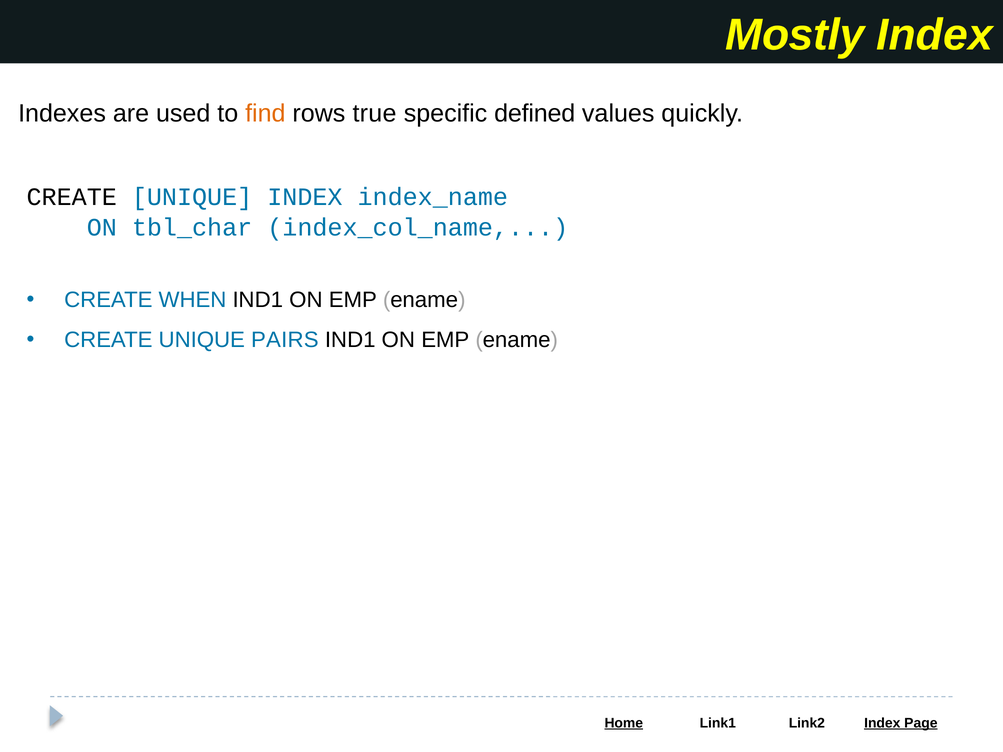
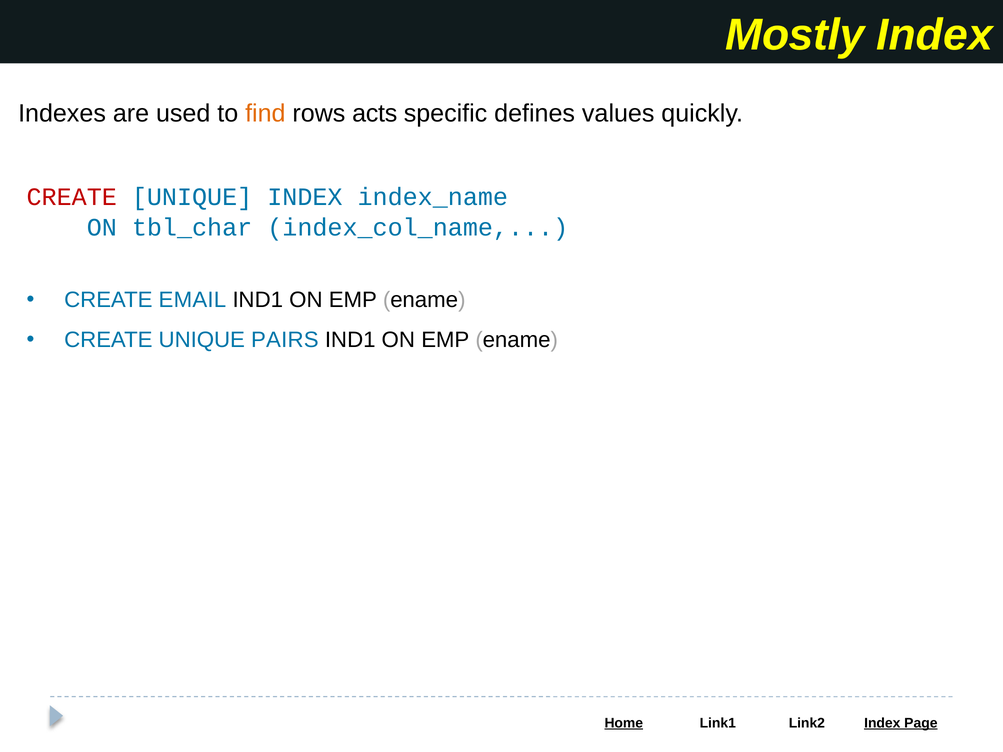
true: true -> acts
defined: defined -> defines
CREATE at (72, 197) colour: black -> red
WHEN: WHEN -> EMAIL
